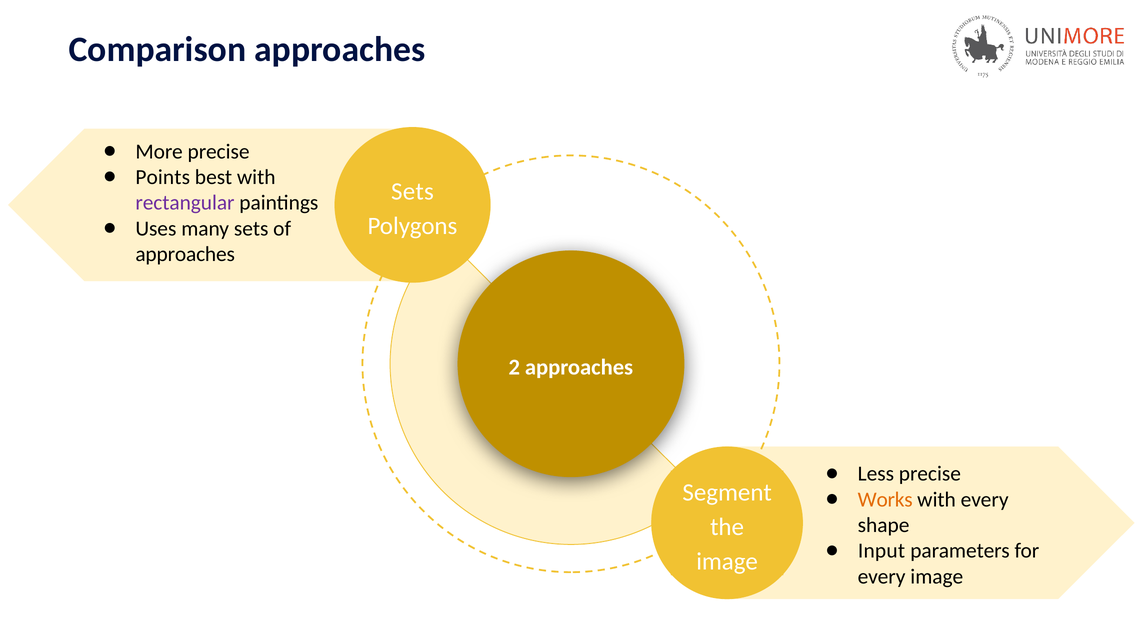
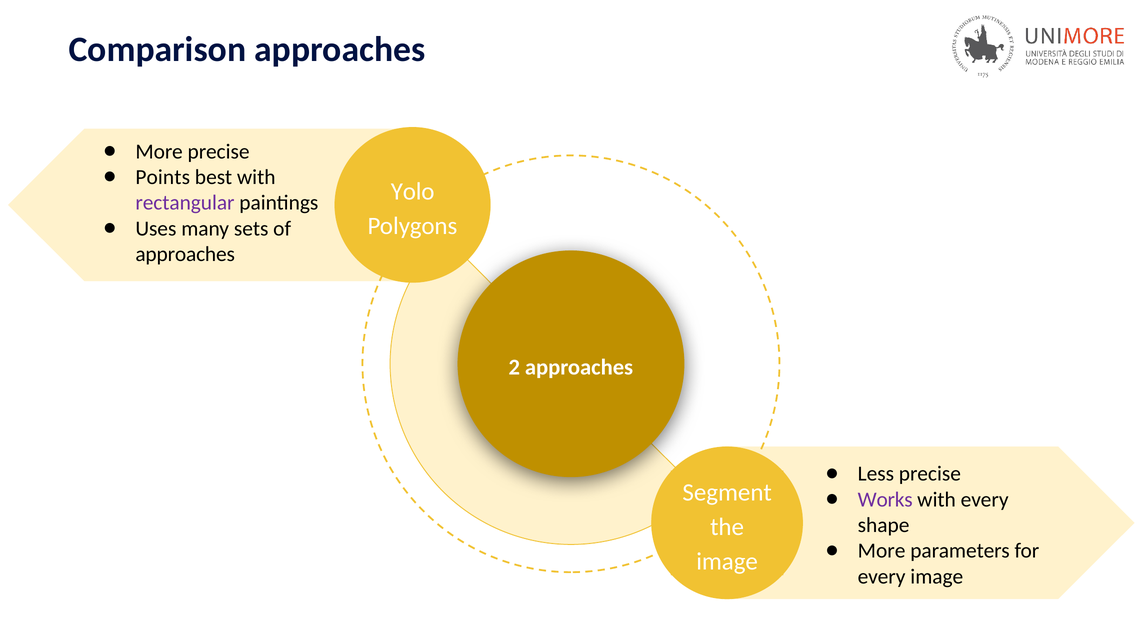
Sets at (412, 192): Sets -> Yolo
Works colour: orange -> purple
Input at (881, 551): Input -> More
